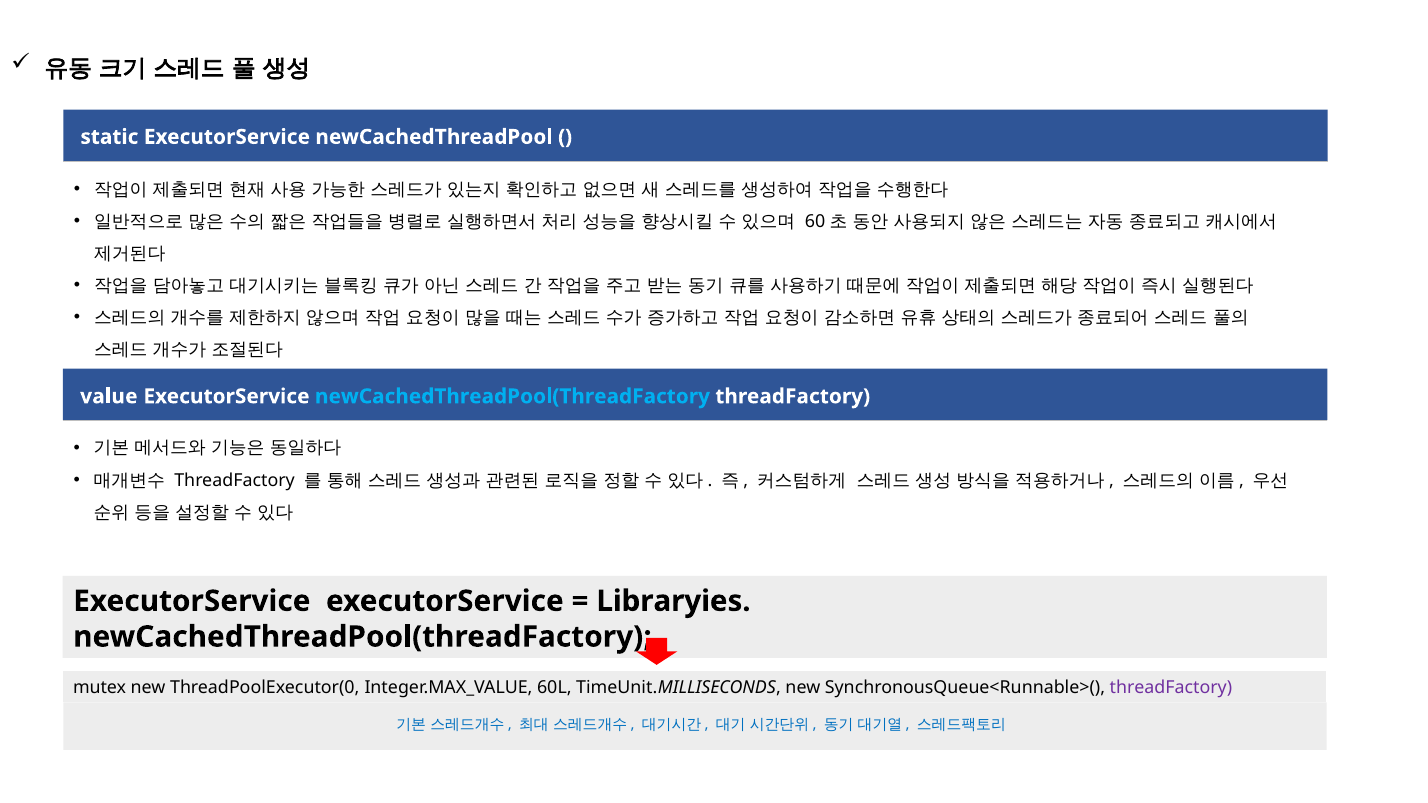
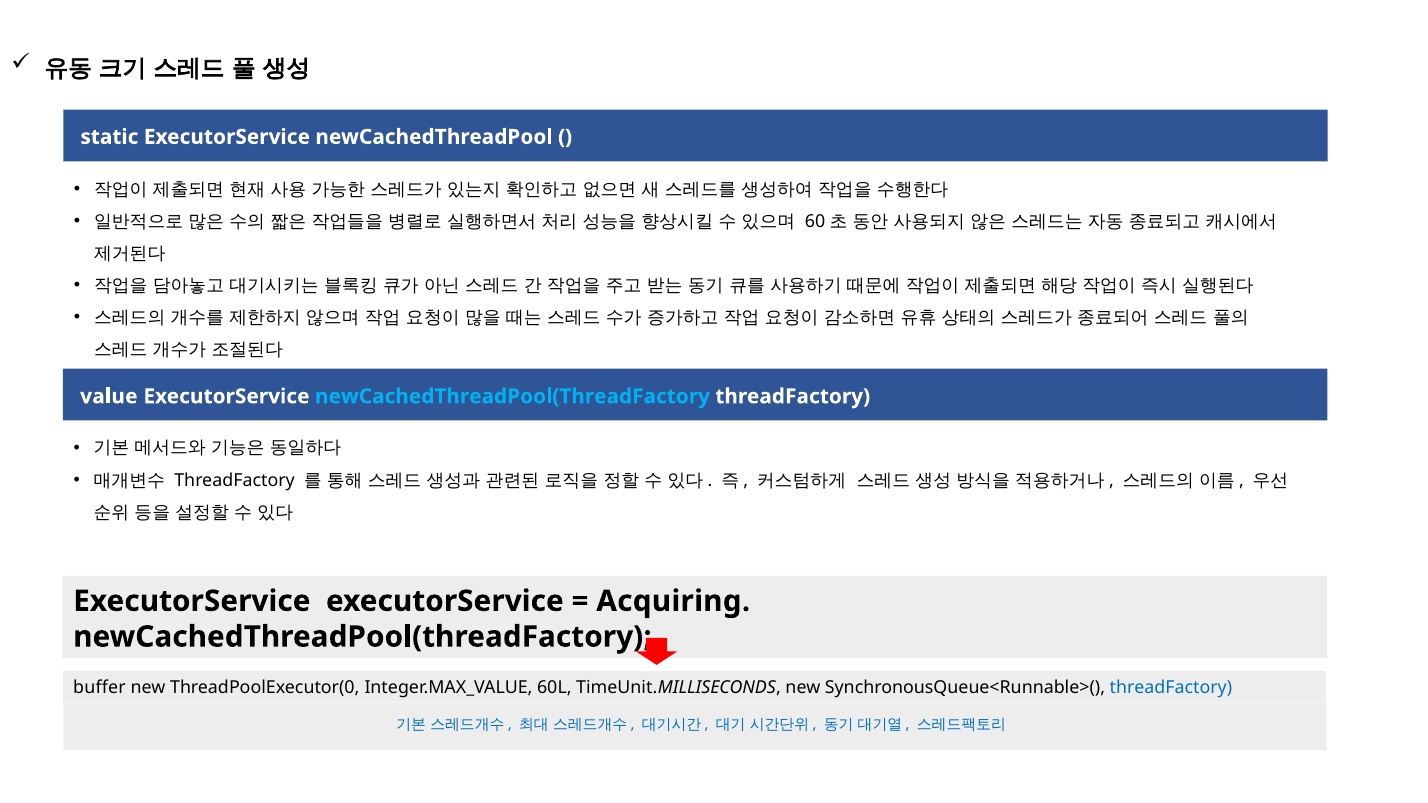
Libraryies: Libraryies -> Acquiring
mutex: mutex -> buffer
threadFactory at (1171, 688) colour: purple -> blue
